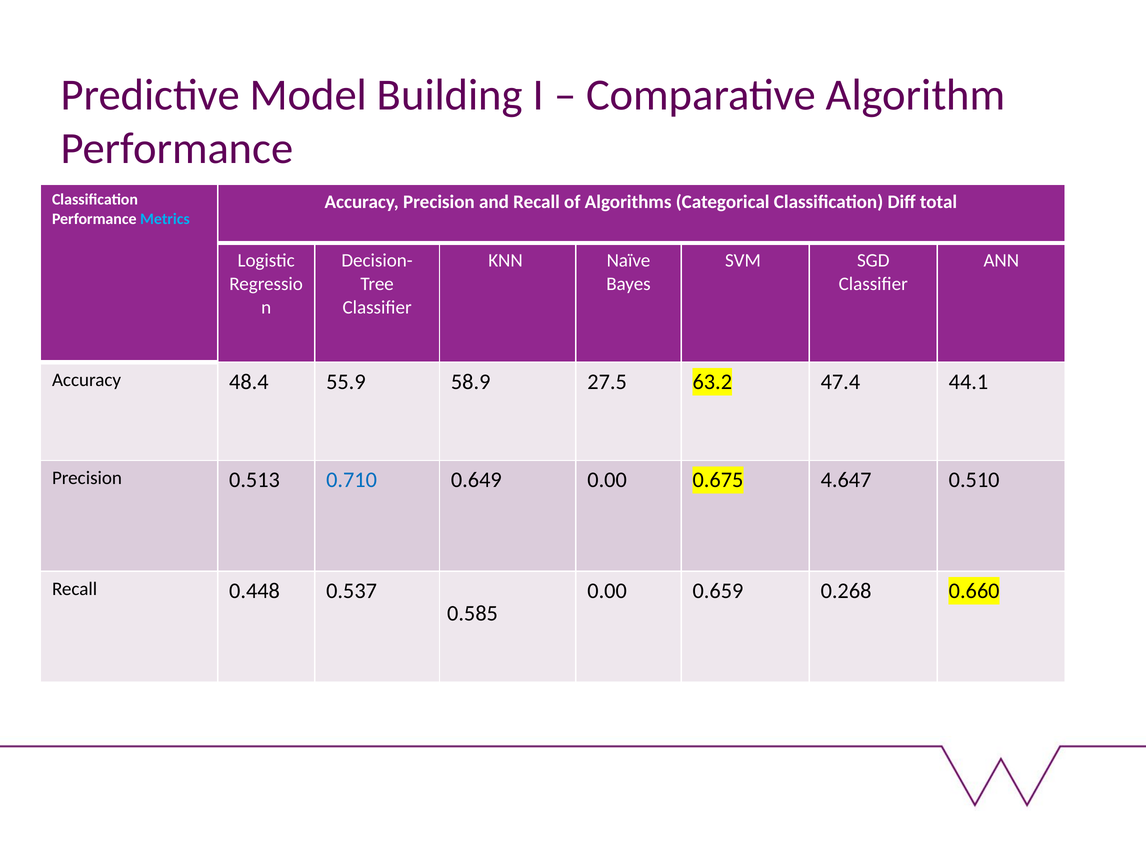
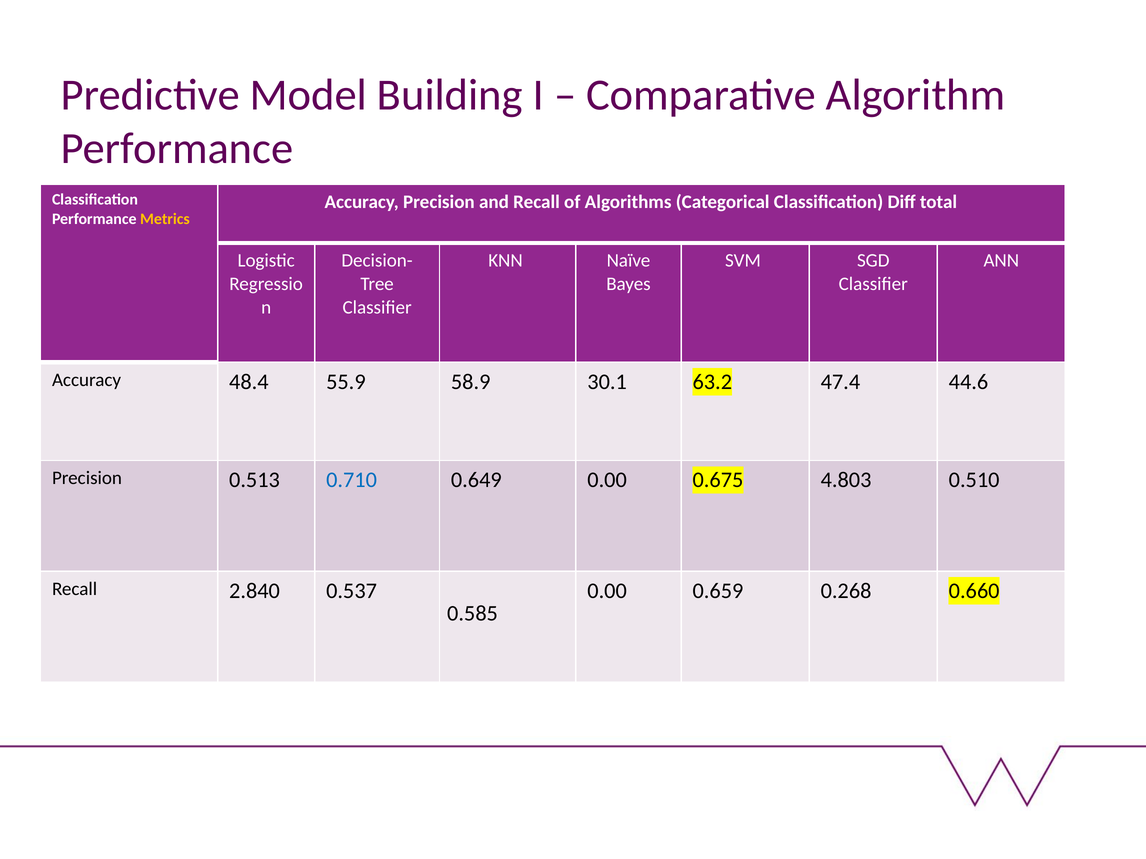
Metrics colour: light blue -> yellow
27.5: 27.5 -> 30.1
44.1: 44.1 -> 44.6
4.647: 4.647 -> 4.803
0.448: 0.448 -> 2.840
